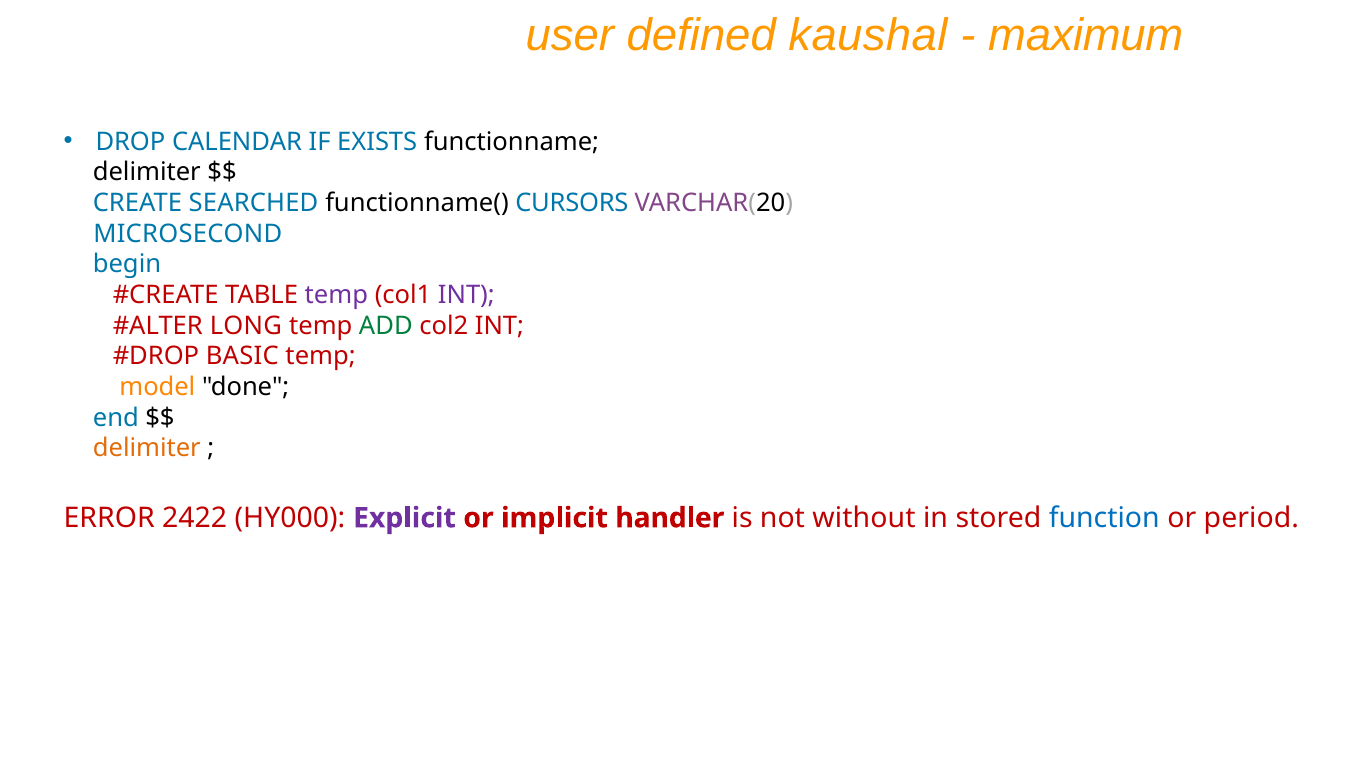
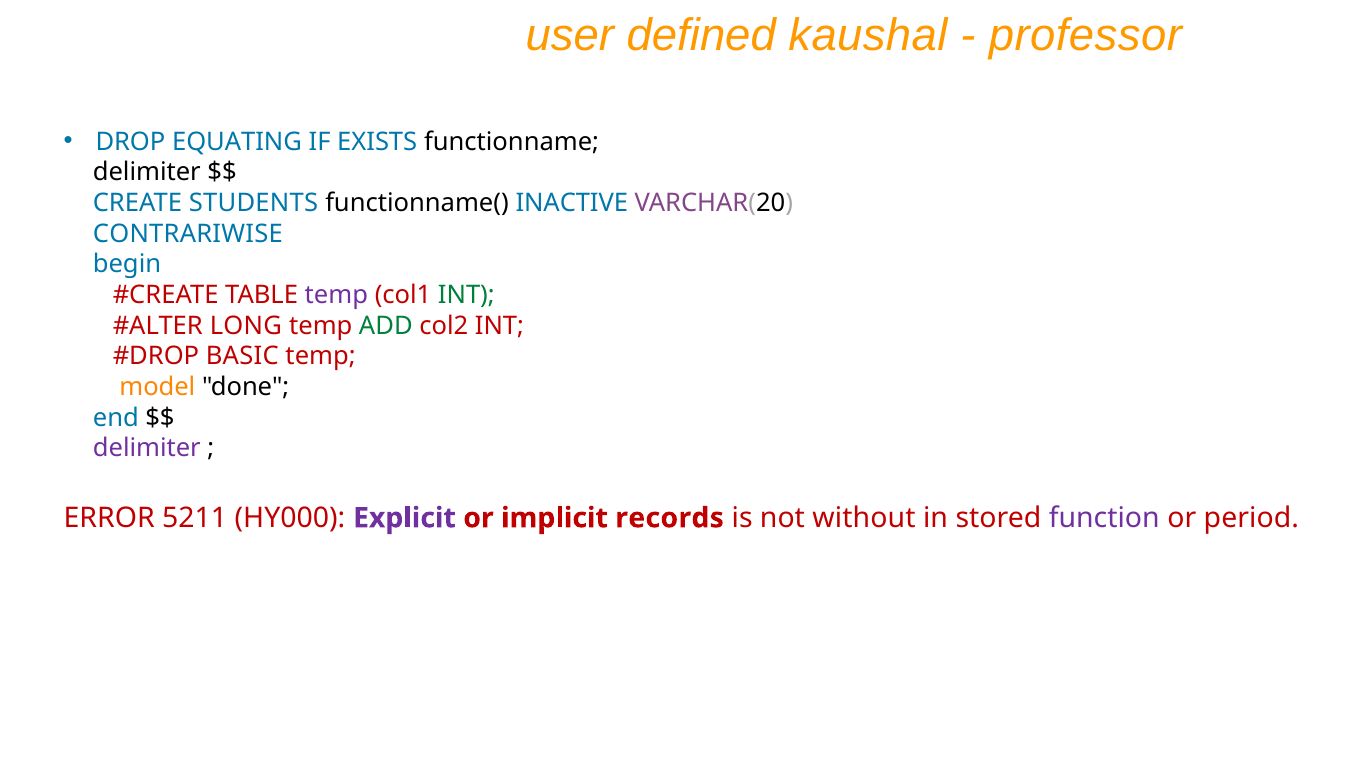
maximum: maximum -> professor
CALENDAR: CALENDAR -> EQUATING
SEARCHED: SEARCHED -> STUDENTS
CURSORS: CURSORS -> INACTIVE
MICROSECOND: MICROSECOND -> CONTRARIWISE
INT at (466, 295) colour: purple -> green
delimiter at (147, 449) colour: orange -> purple
2422: 2422 -> 5211
handler: handler -> records
function colour: blue -> purple
